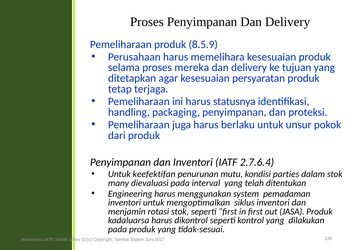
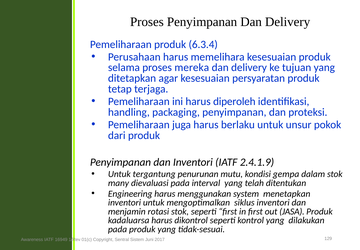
8.5.9: 8.5.9 -> 6.3.4
statusnya: statusnya -> diperoleh
2.7.6.4: 2.7.6.4 -> 2.4.1.9
keefektifan: keefektifan -> tergantung
parties: parties -> gempa
pemadaman: pemadaman -> menetapkan
